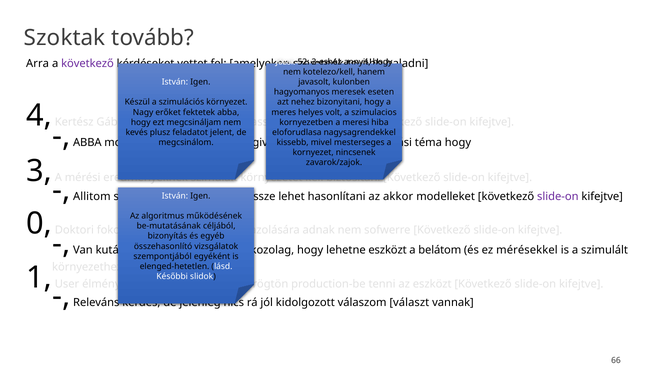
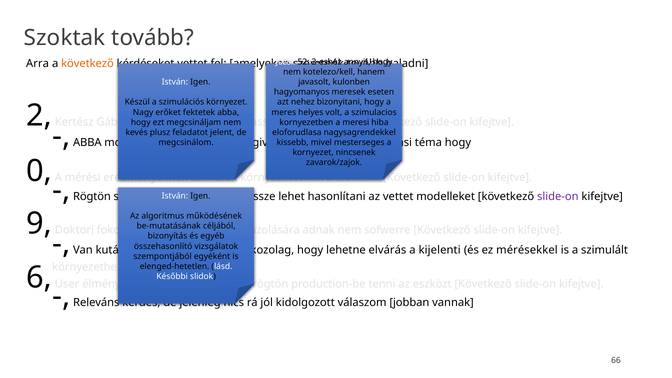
következő at (88, 63) colour: purple -> orange
4: 4 -> 2
3: 3 -> 0
Allitom at (92, 197): Allitom -> Rögtön
az akkor: akkor -> vettet
0: 0 -> 9
lehetne eszközt: eszközt -> elvárás
belátom: belátom -> kijelenti
1: 1 -> 6
választ: választ -> jobban
